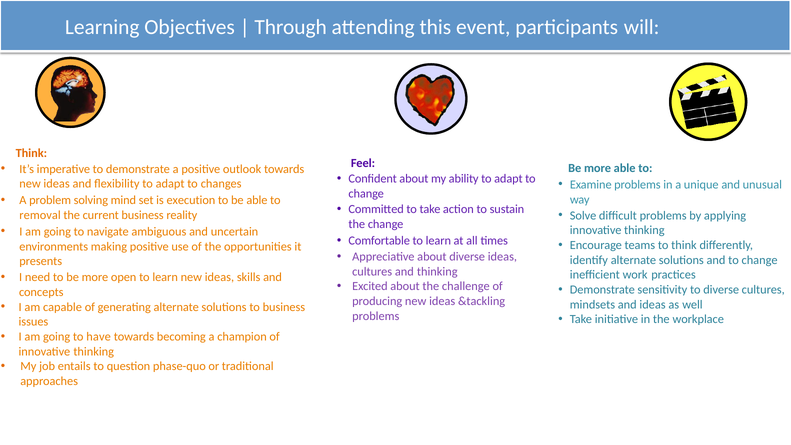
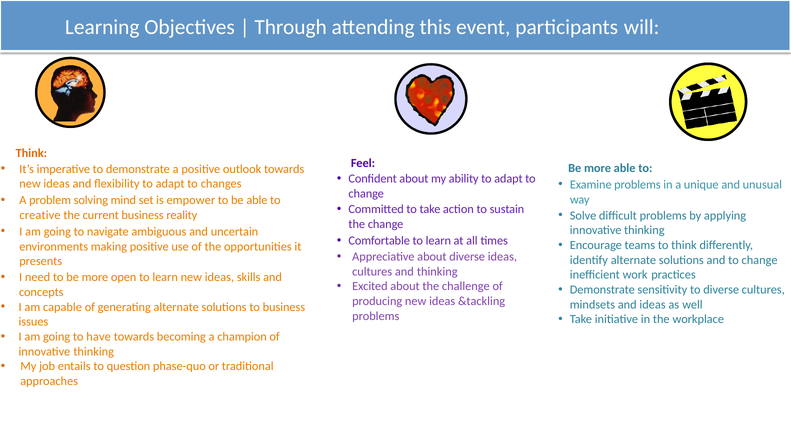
execution: execution -> empower
removal: removal -> creative
